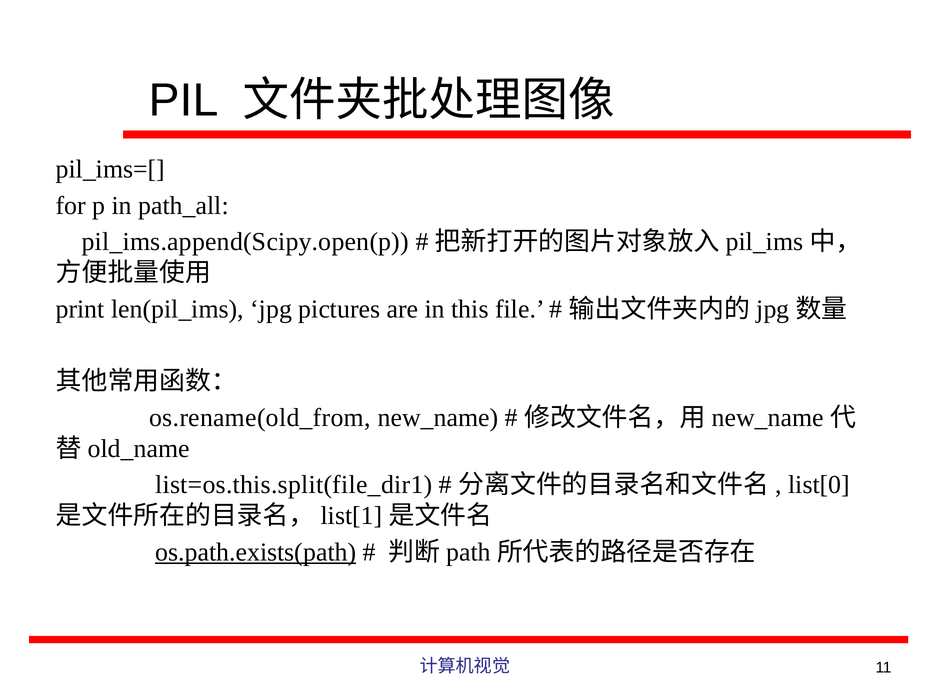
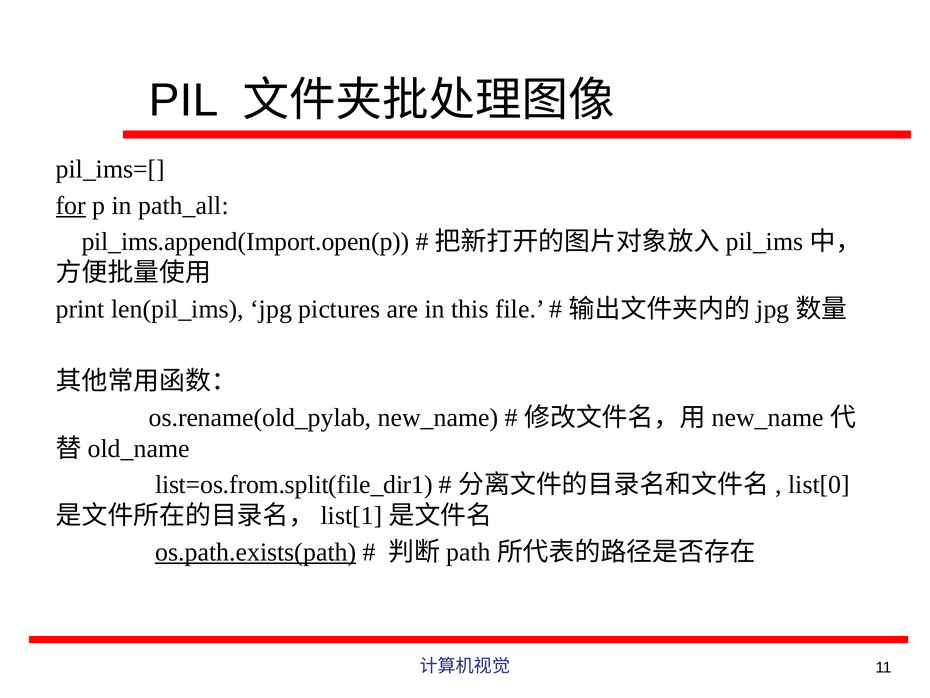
for underline: none -> present
pil_ims.append(Scipy.open(p: pil_ims.append(Scipy.open(p -> pil_ims.append(Import.open(p
os.rename(old_from: os.rename(old_from -> os.rename(old_pylab
list=os.this.split(file_dir1: list=os.this.split(file_dir1 -> list=os.from.split(file_dir1
